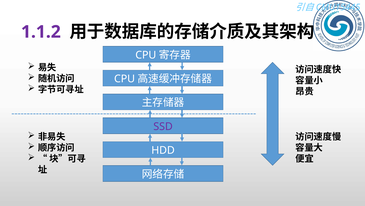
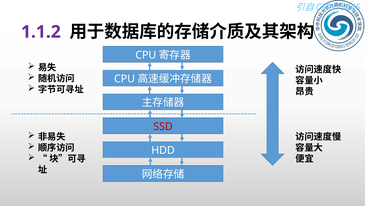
SSD colour: purple -> red
